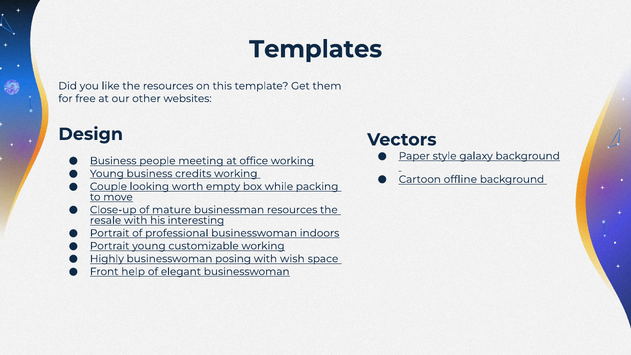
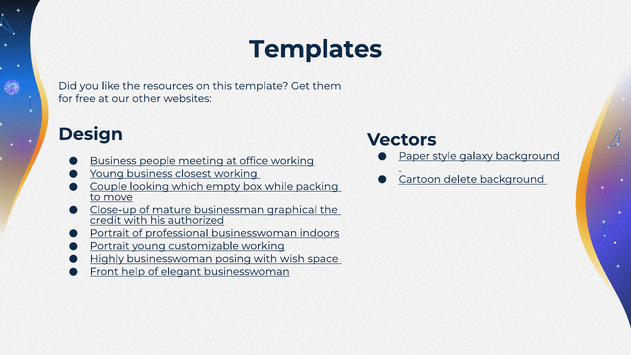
credits: credits -> closest
offline: offline -> delete
worth: worth -> which
businessman resources: resources -> graphical
resale: resale -> credit
interesting: interesting -> authorized
